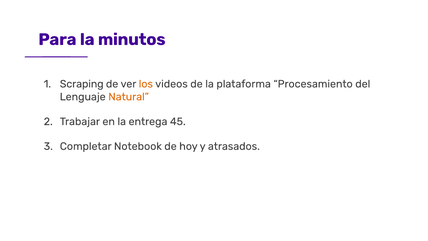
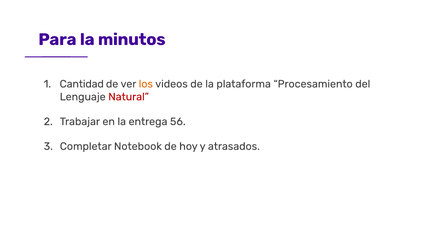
Scraping: Scraping -> Cantidad
Natural colour: orange -> red
45: 45 -> 56
